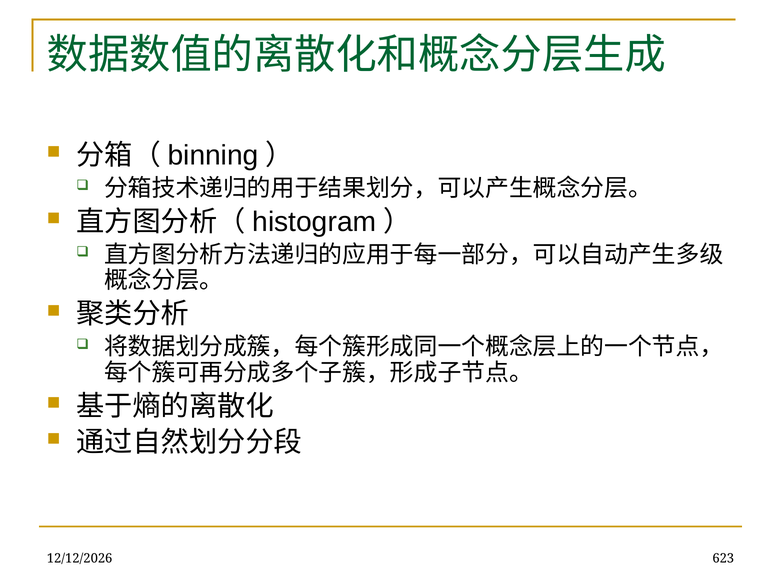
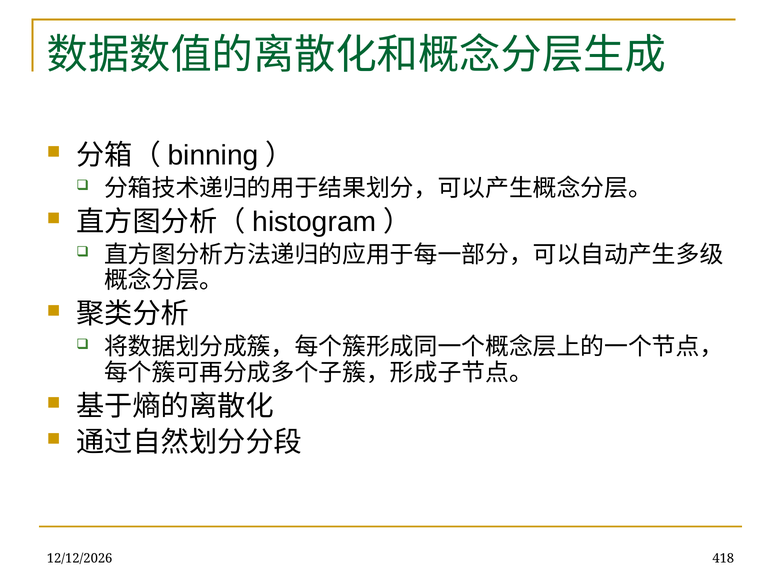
623: 623 -> 418
